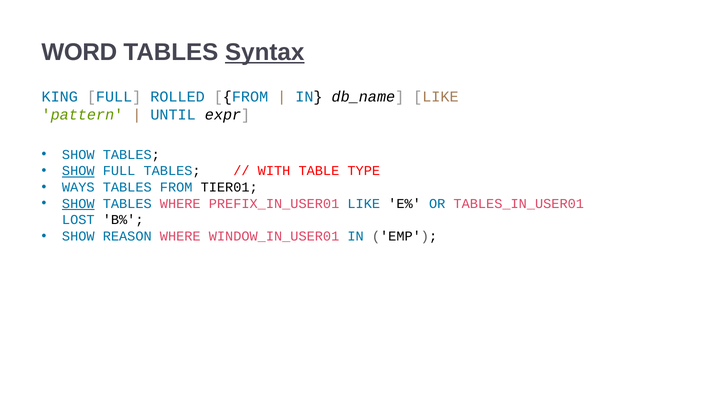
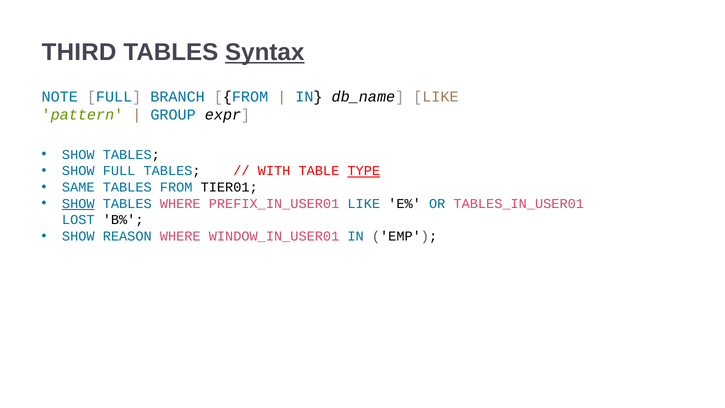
WORD: WORD -> THIRD
KING: KING -> NOTE
ROLLED: ROLLED -> BRANCH
UNTIL: UNTIL -> GROUP
SHOW at (78, 171) underline: present -> none
TYPE underline: none -> present
WAYS: WAYS -> SAME
